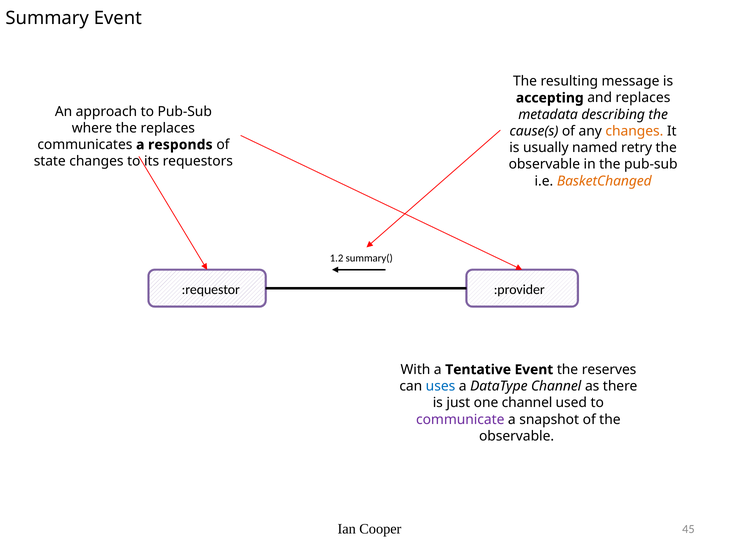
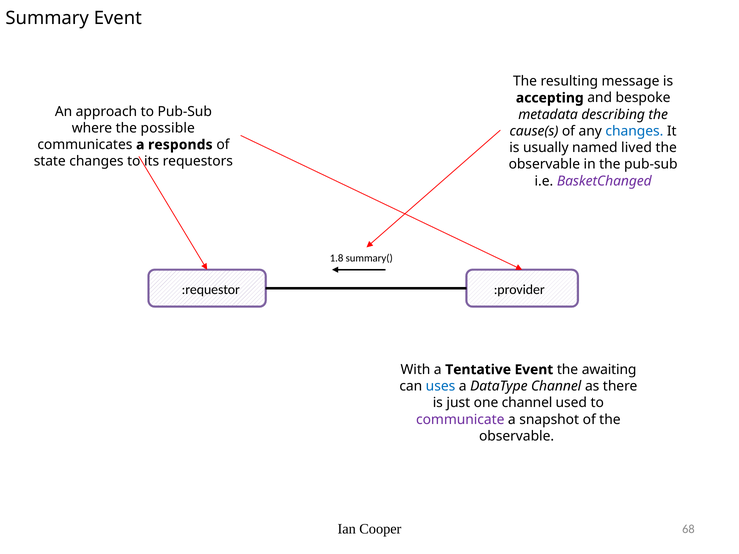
and replaces: replaces -> bespoke
the replaces: replaces -> possible
changes at (634, 131) colour: orange -> blue
retry: retry -> lived
BasketChanged colour: orange -> purple
1.2: 1.2 -> 1.8
reserves: reserves -> awaiting
45: 45 -> 68
